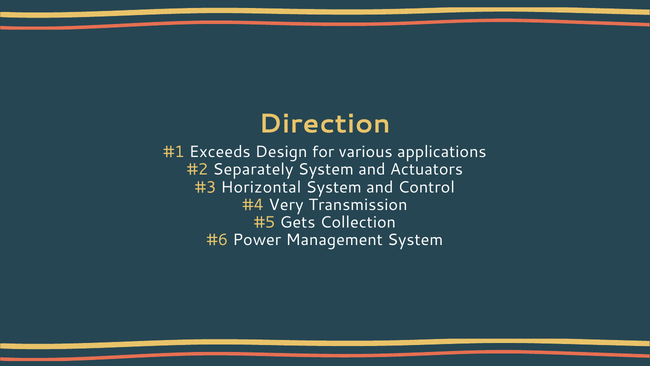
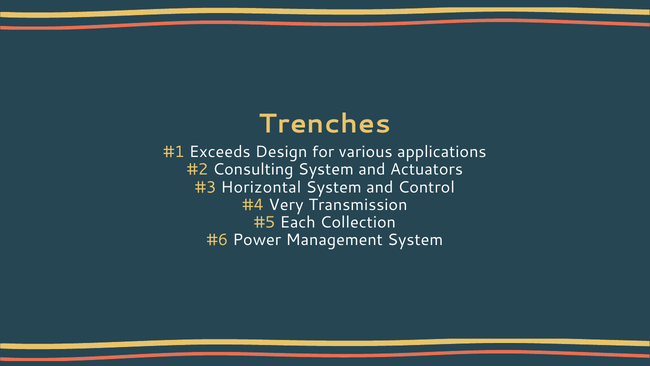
Direction: Direction -> Trenches
Separately: Separately -> Consulting
Gets: Gets -> Each
